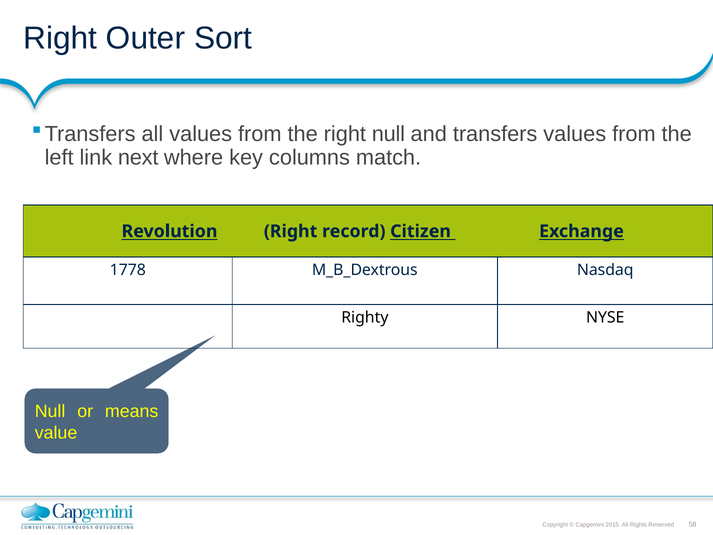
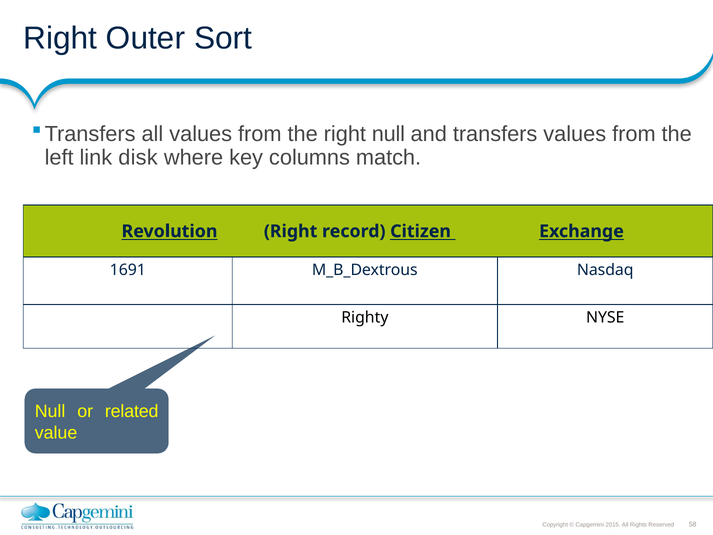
next: next -> disk
1778: 1778 -> 1691
means: means -> related
